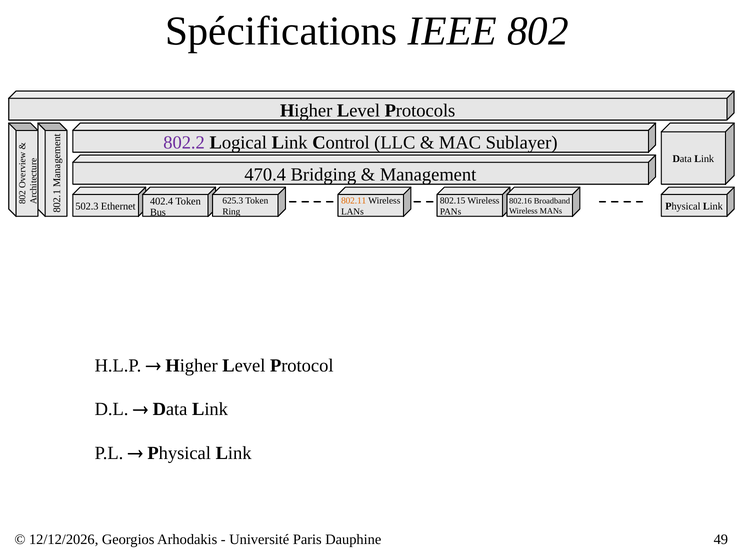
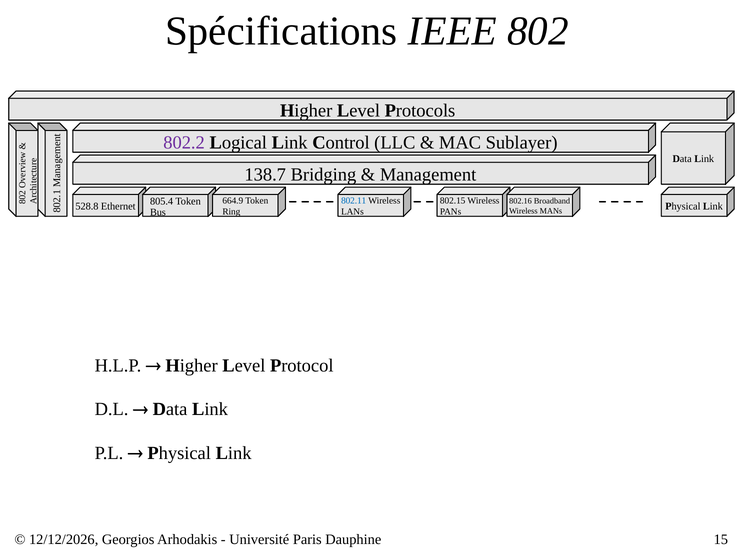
470.4: 470.4 -> 138.7
625.3: 625.3 -> 664.9
802.11 colour: orange -> blue
502.3: 502.3 -> 528.8
402.4: 402.4 -> 805.4
49: 49 -> 15
